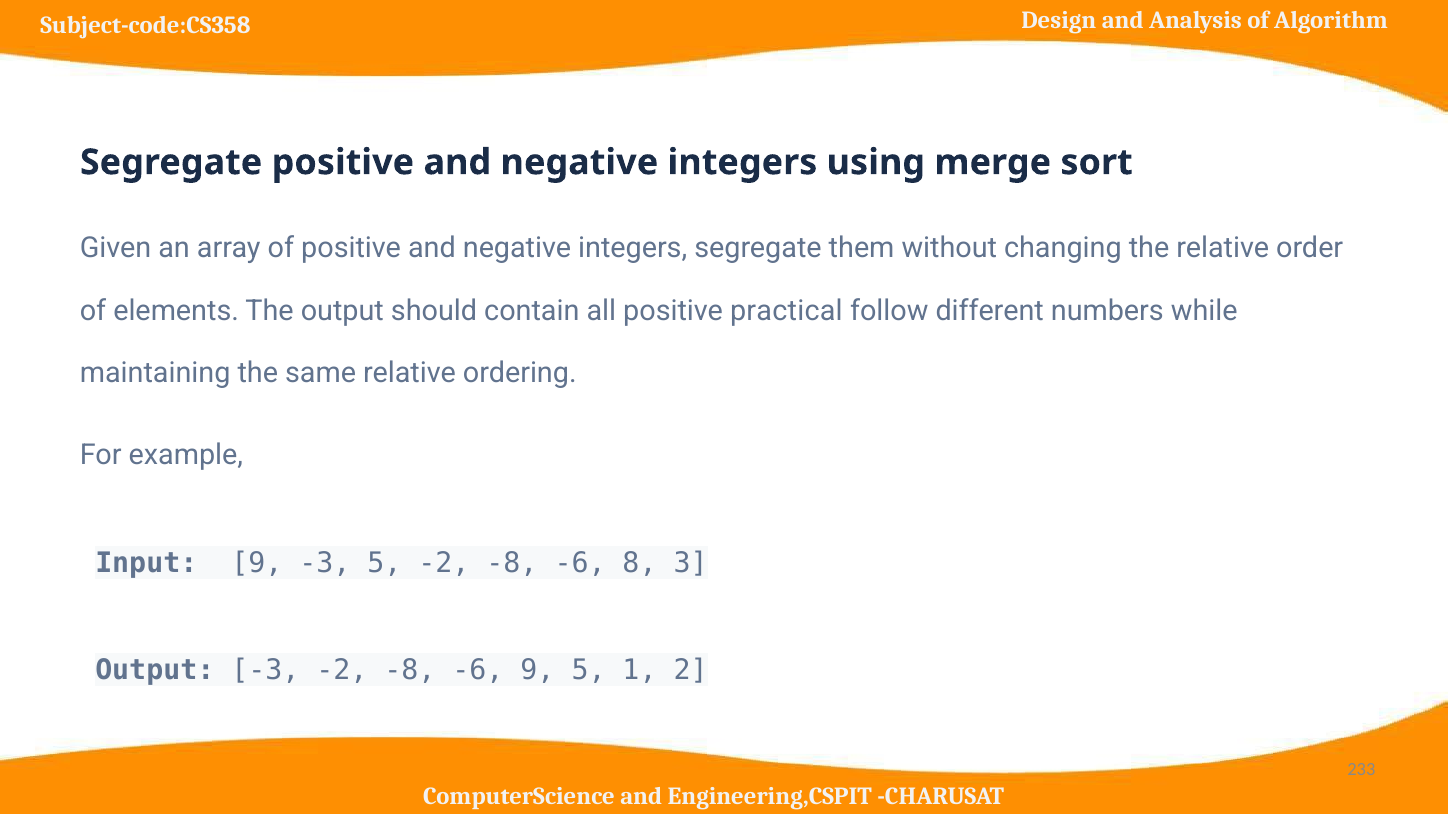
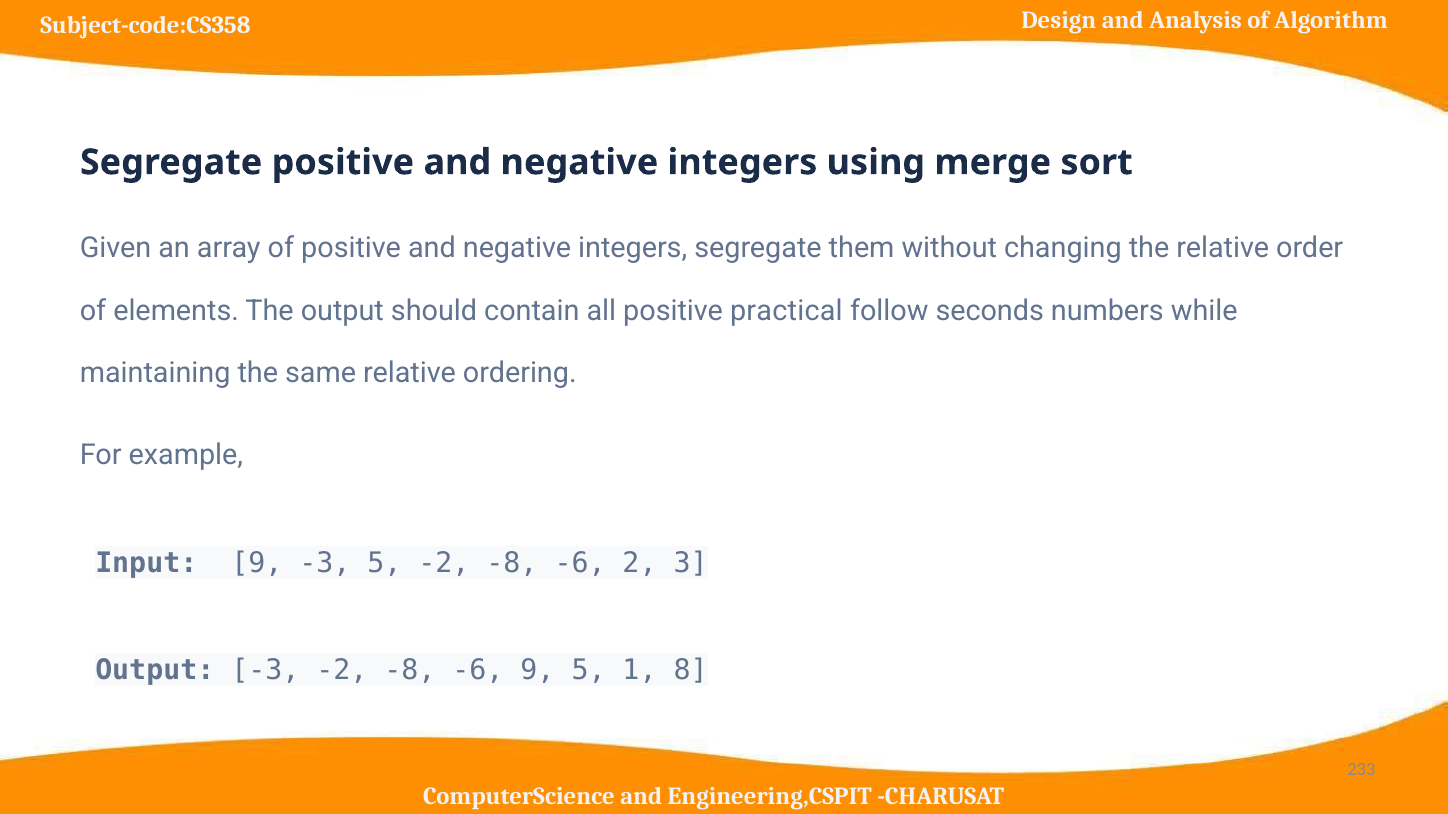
different: different -> seconds
8: 8 -> 2
2: 2 -> 8
